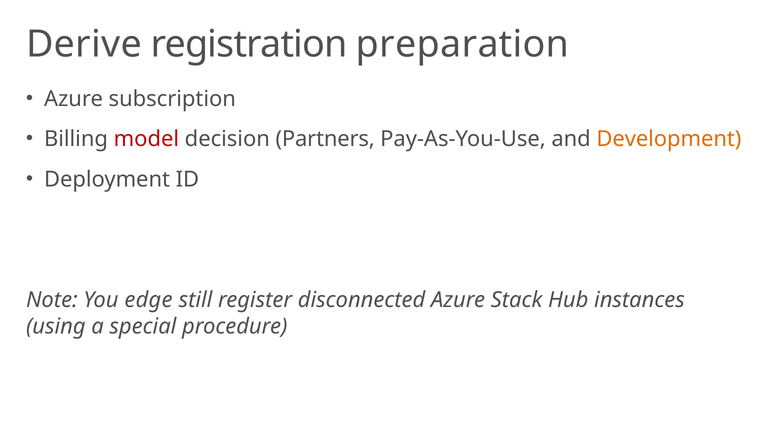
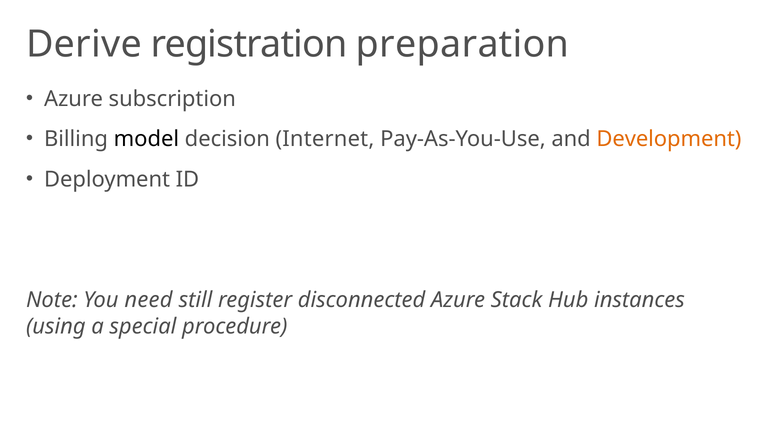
model colour: red -> black
Partners: Partners -> Internet
edge: edge -> need
